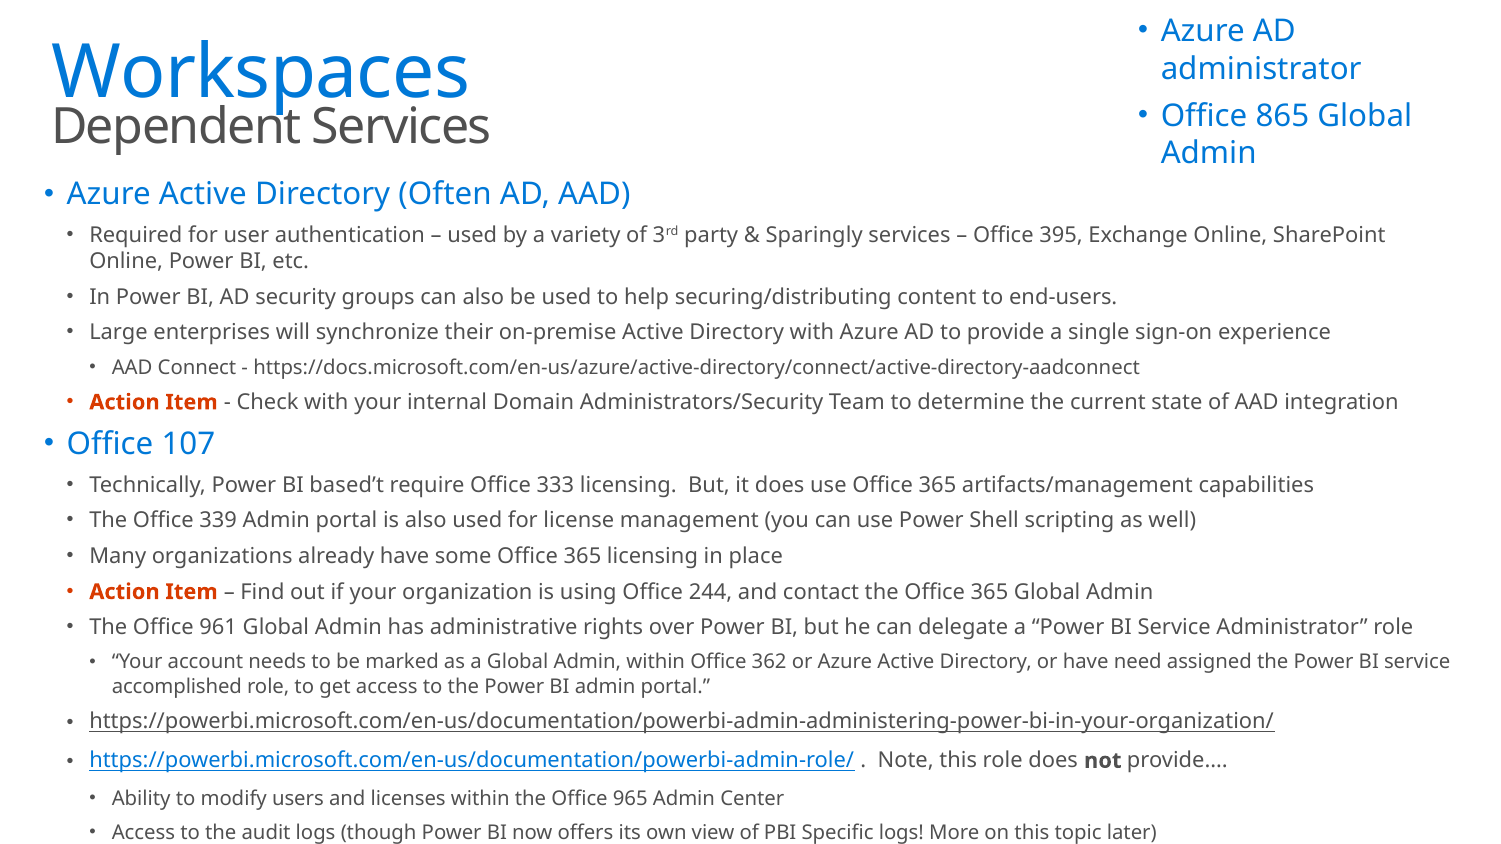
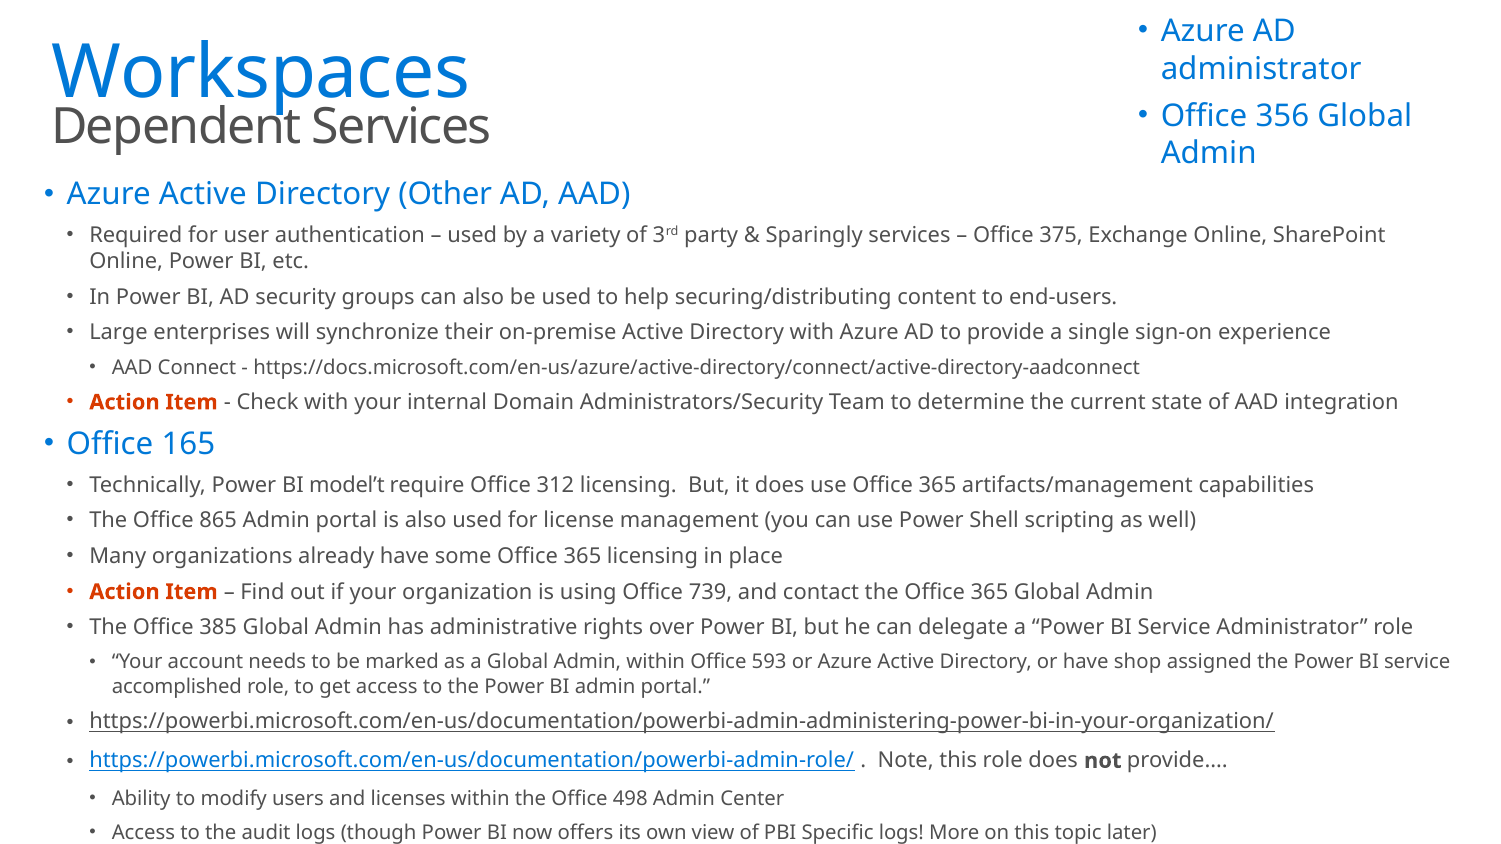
865: 865 -> 356
Often: Often -> Other
395: 395 -> 375
107: 107 -> 165
based’t: based’t -> model’t
333: 333 -> 312
339: 339 -> 865
244: 244 -> 739
961: 961 -> 385
362: 362 -> 593
need: need -> shop
965: 965 -> 498
